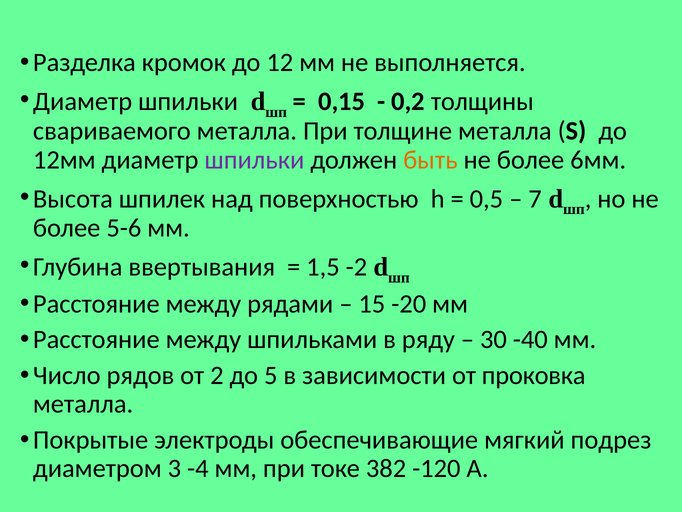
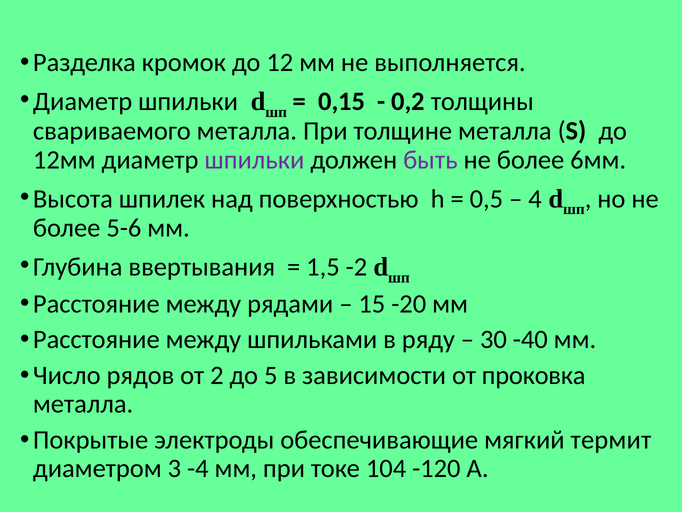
быть colour: orange -> purple
7: 7 -> 4
подрез: подрез -> термит
382: 382 -> 104
